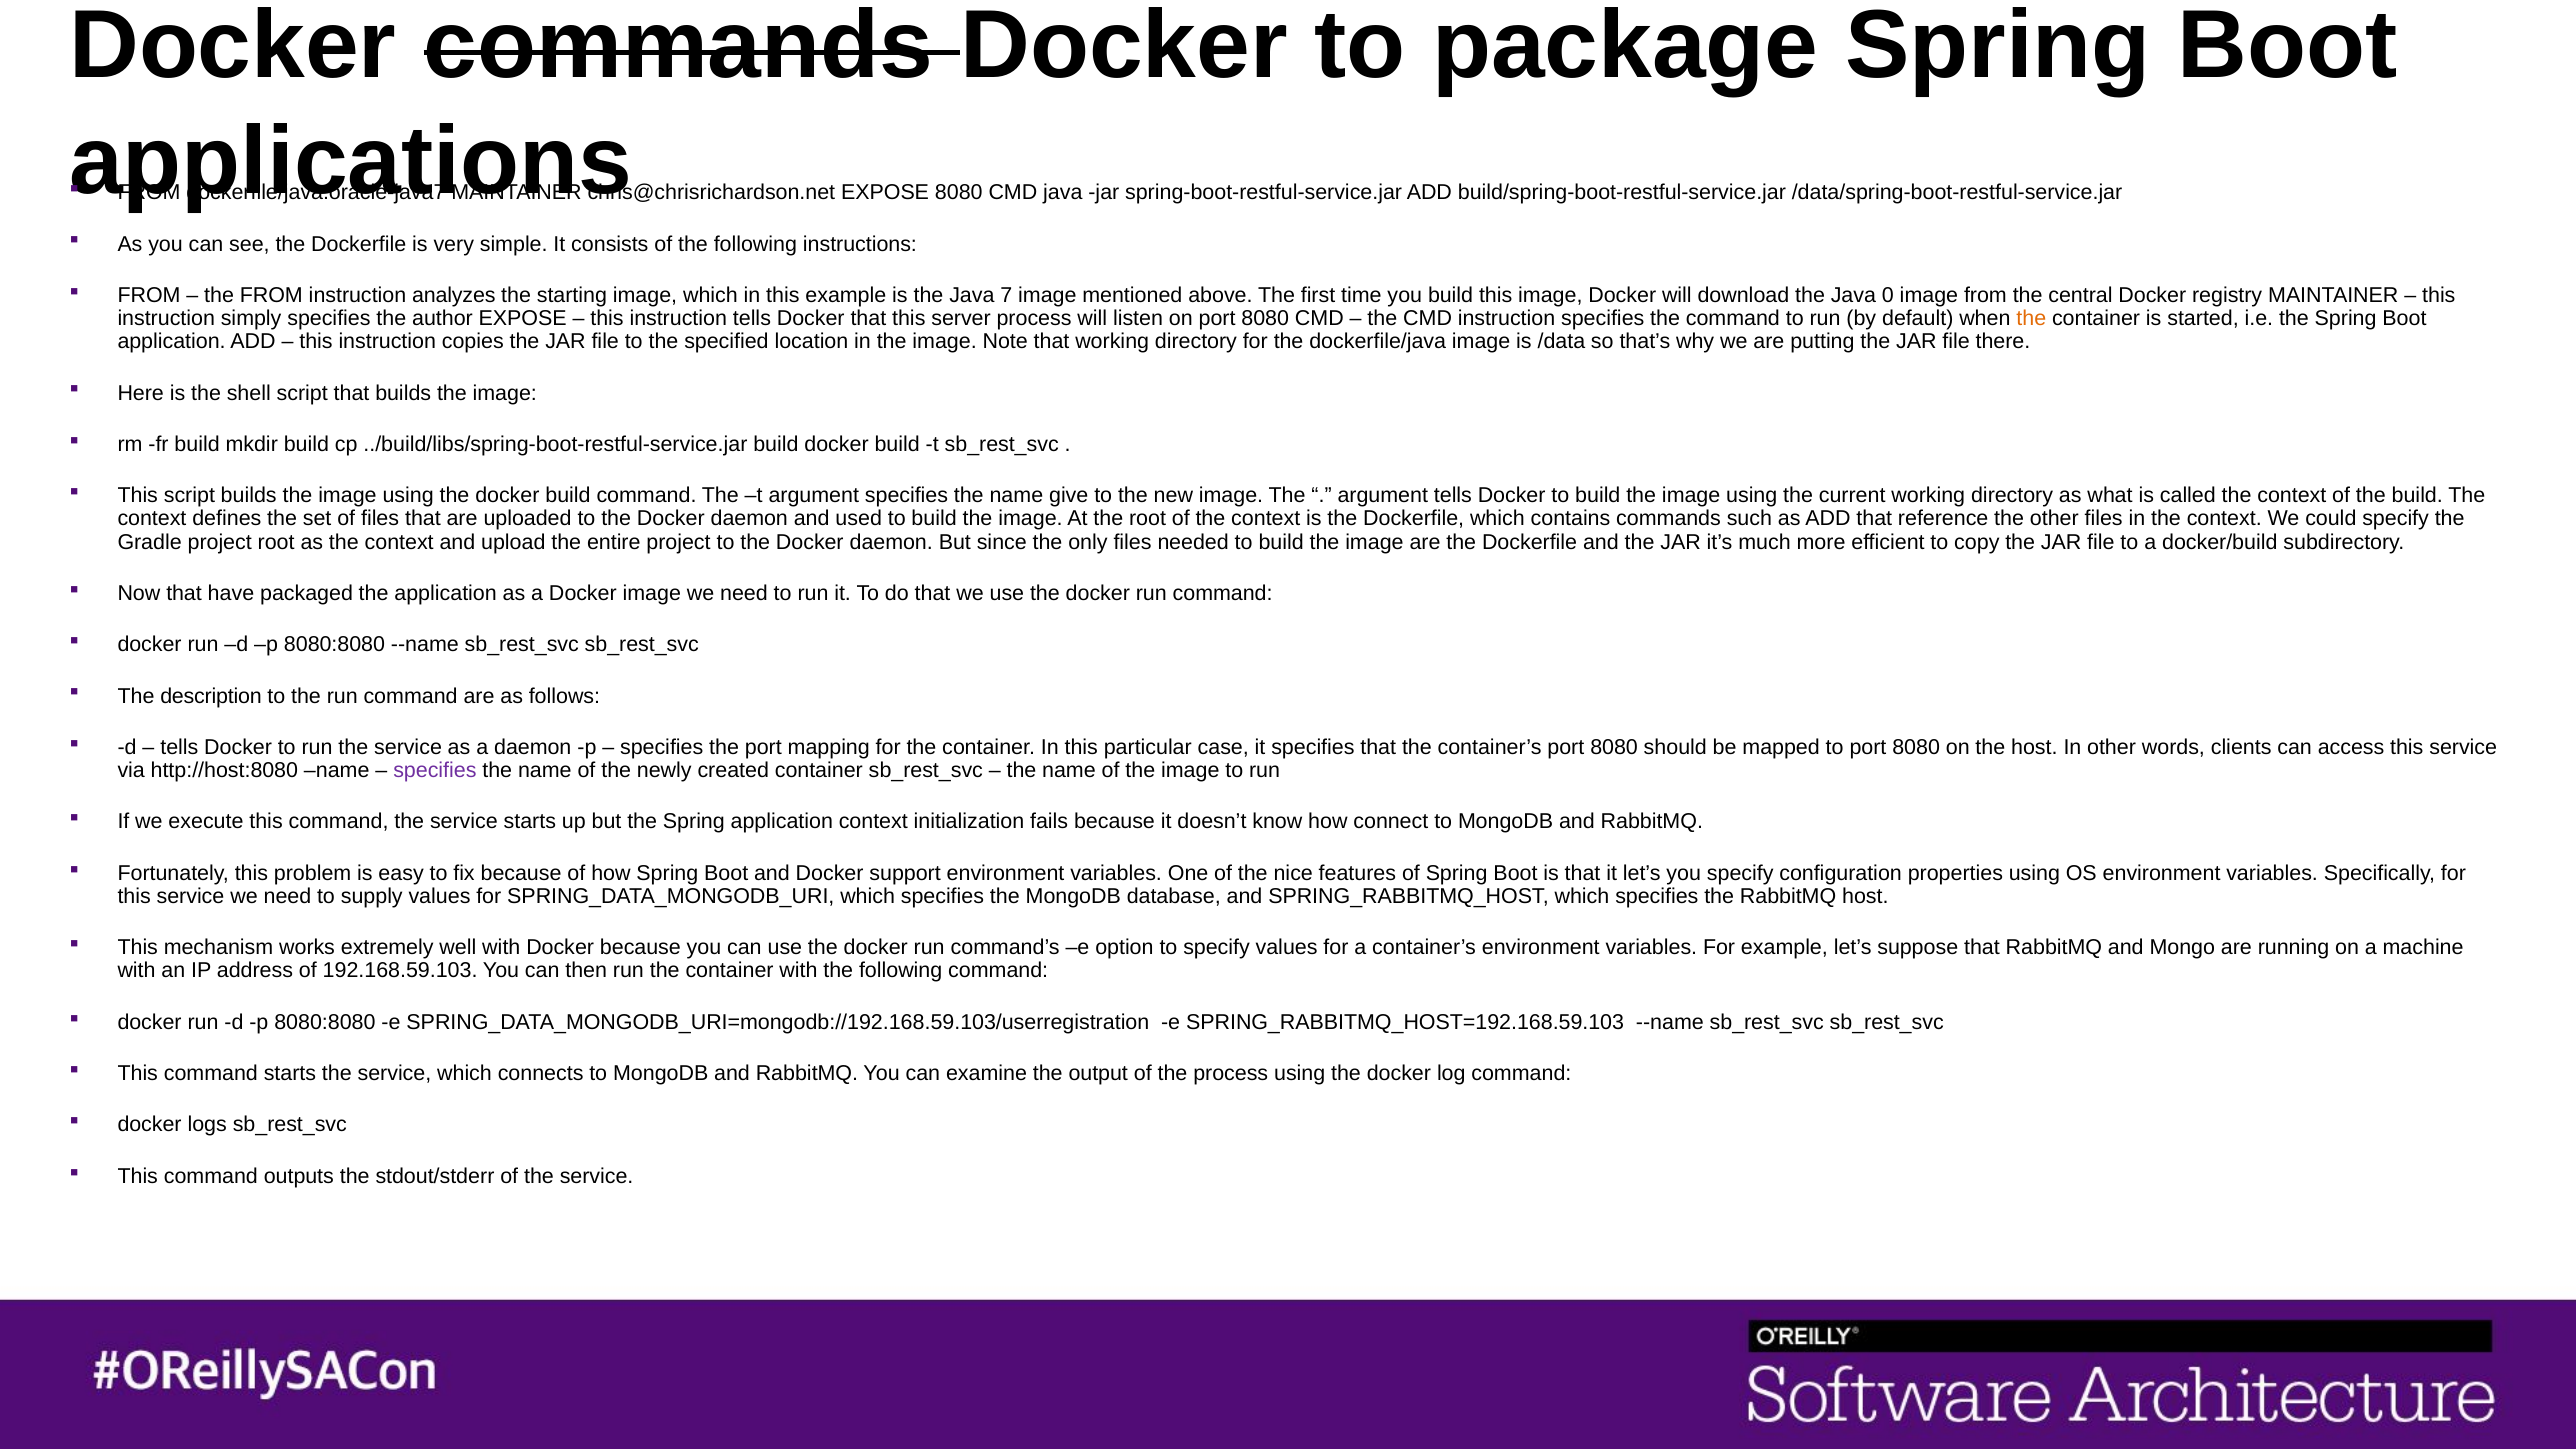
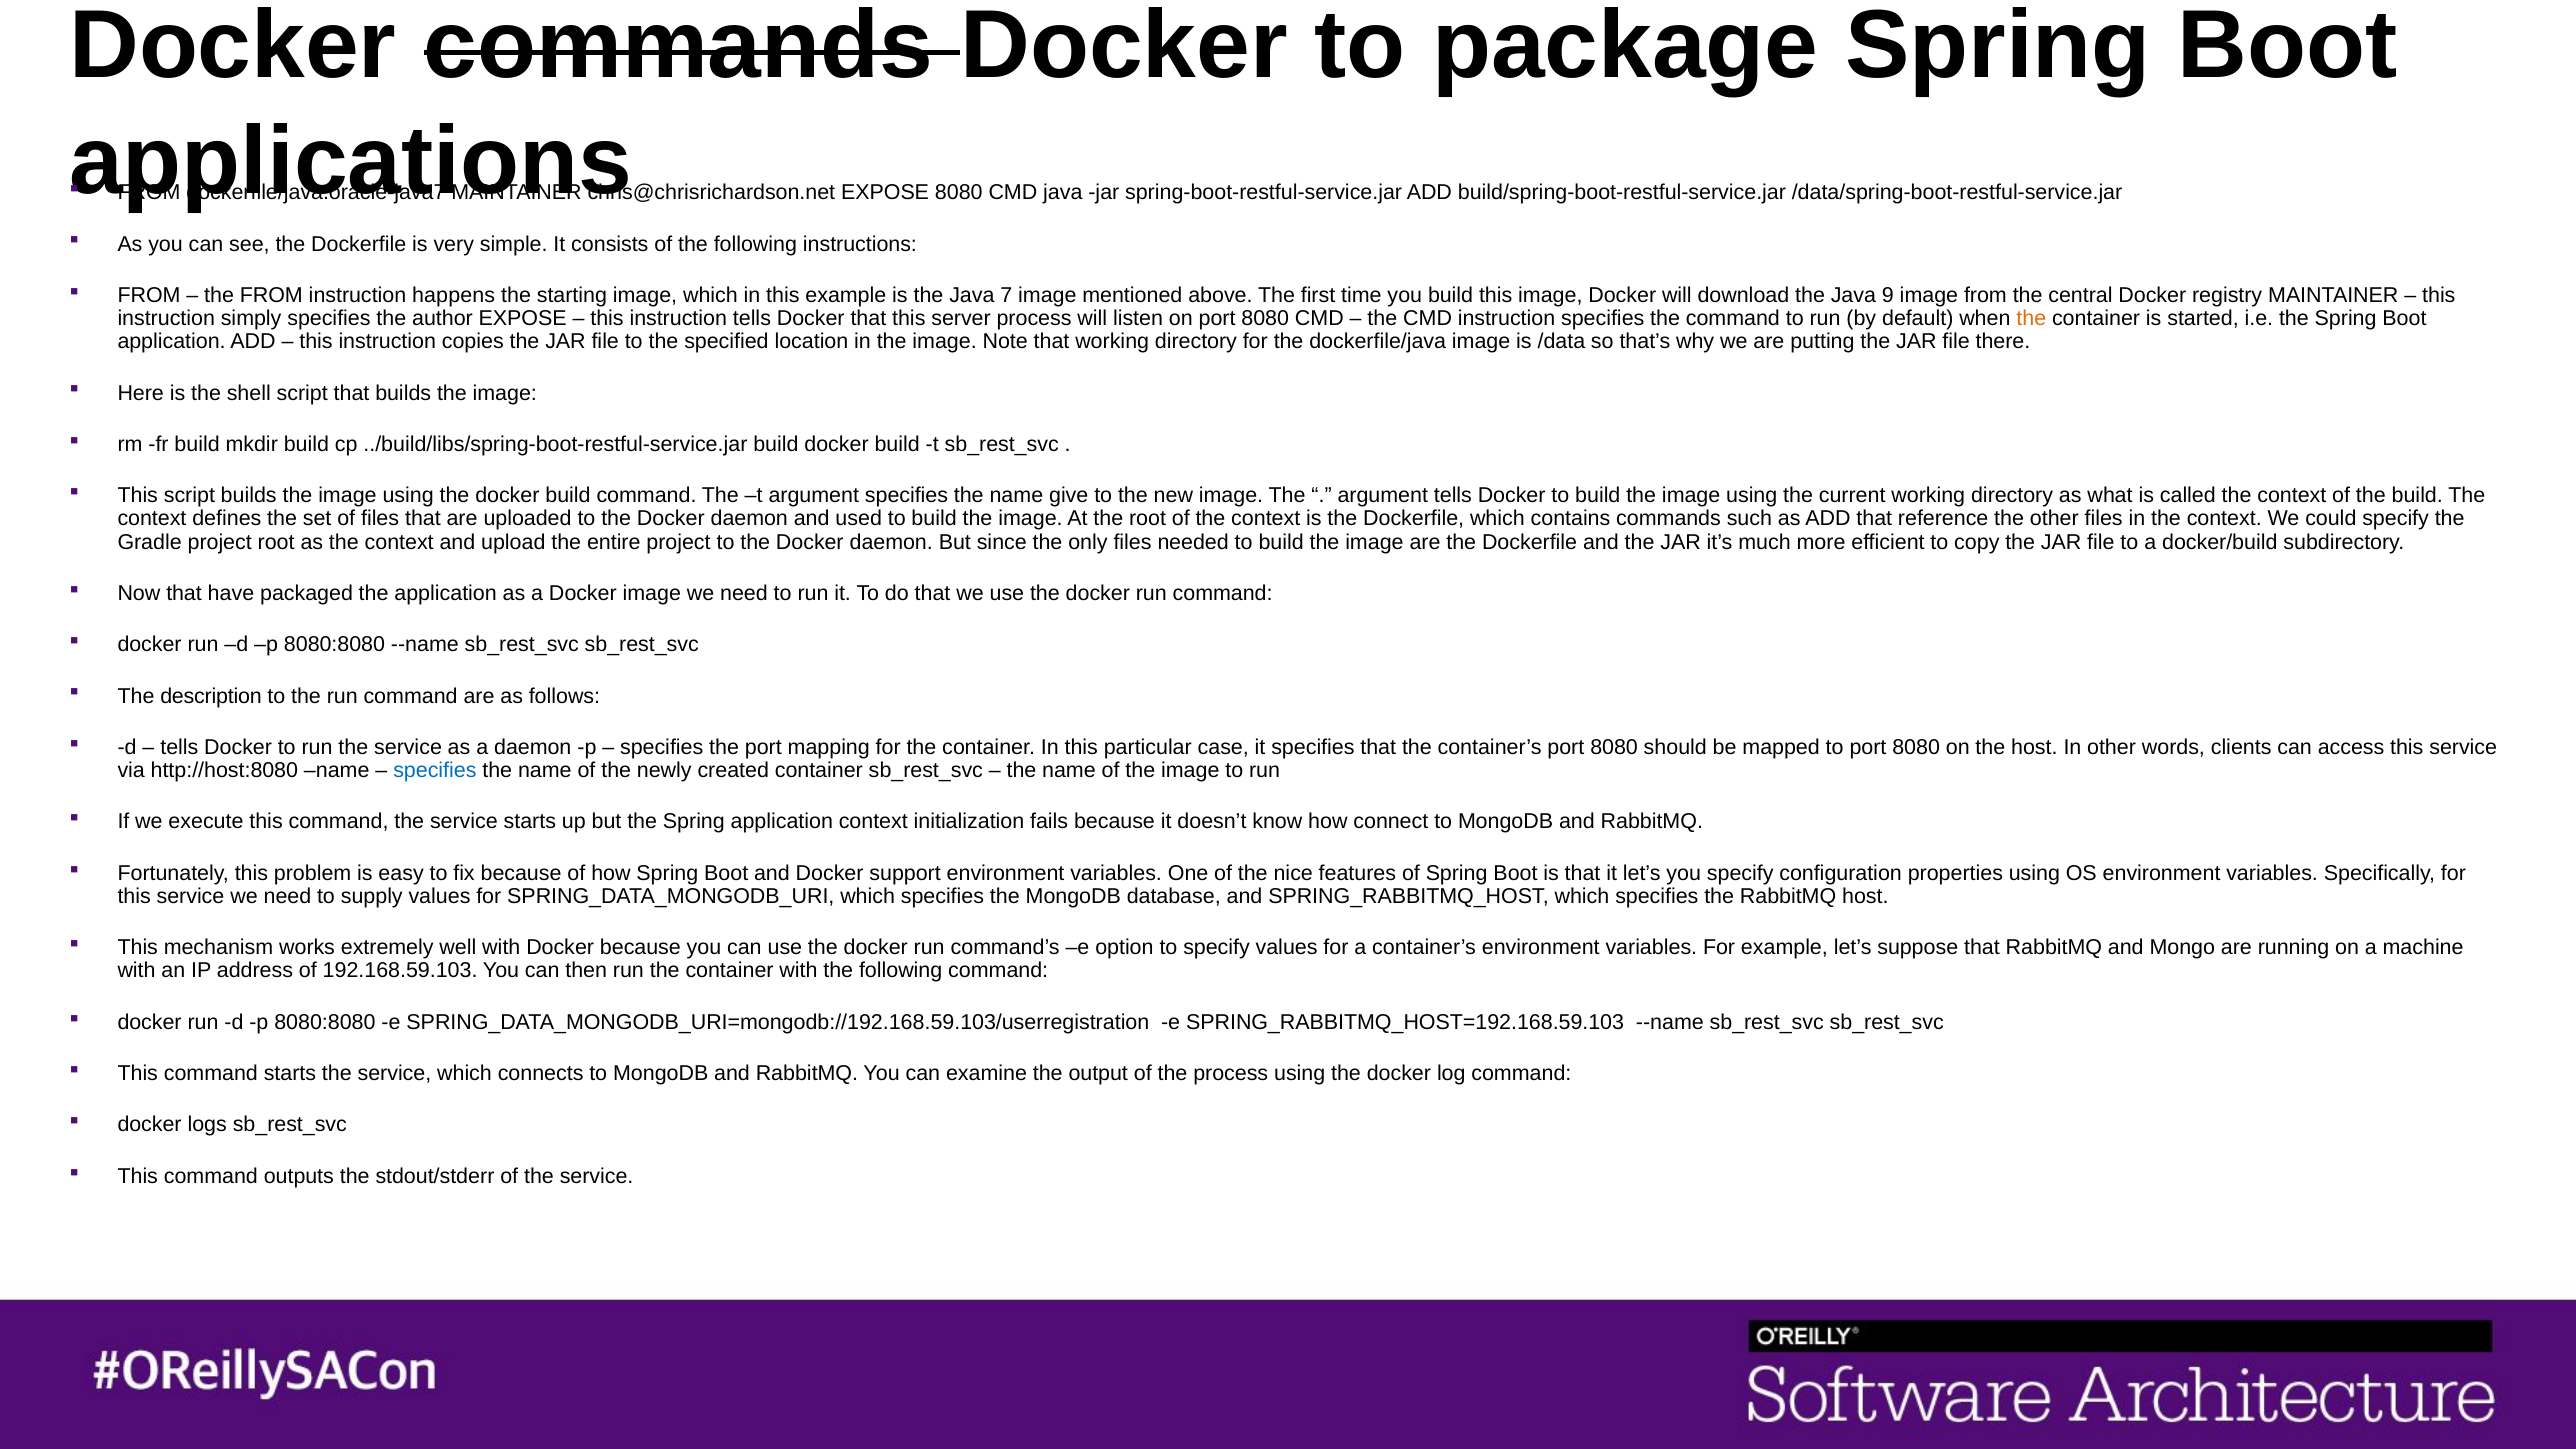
analyzes: analyzes -> happens
0: 0 -> 9
specifies at (435, 770) colour: purple -> blue
